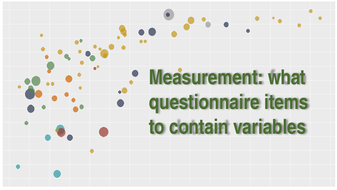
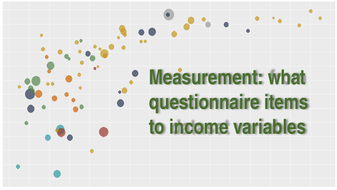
contain: contain -> income
